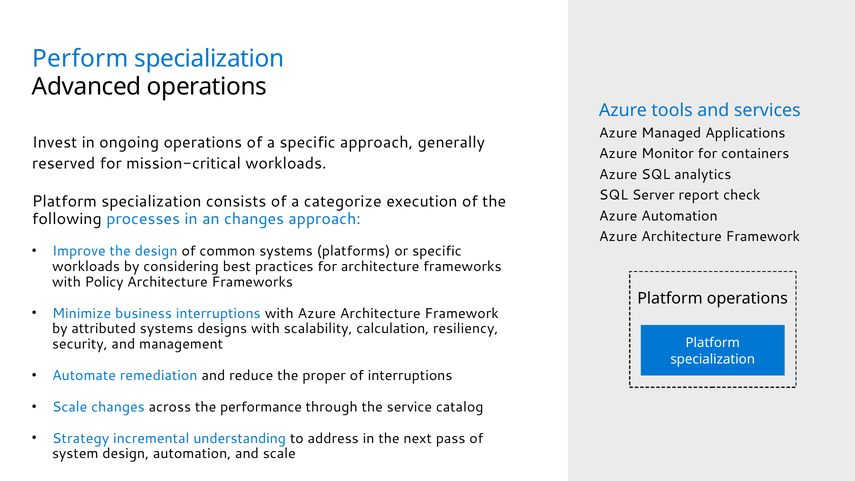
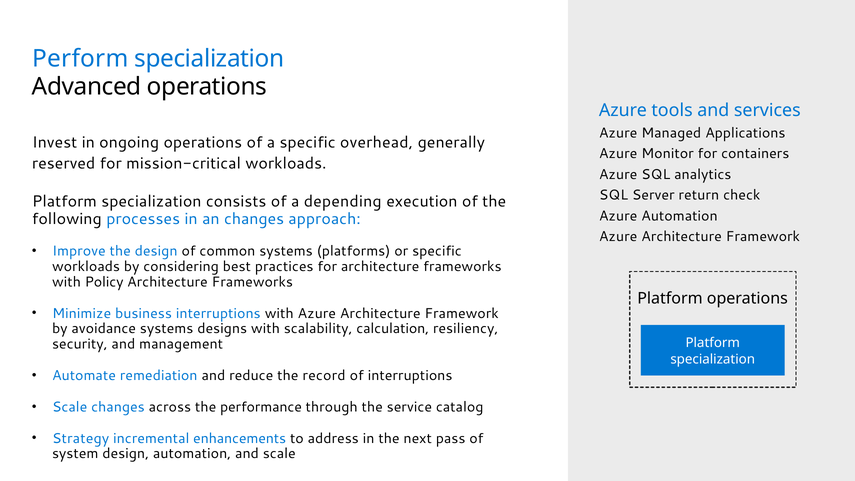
specific approach: approach -> overhead
report: report -> return
categorize: categorize -> depending
attributed: attributed -> avoidance
proper: proper -> record
understanding: understanding -> enhancements
